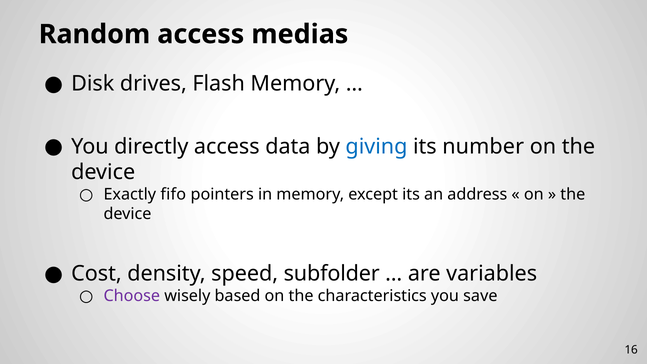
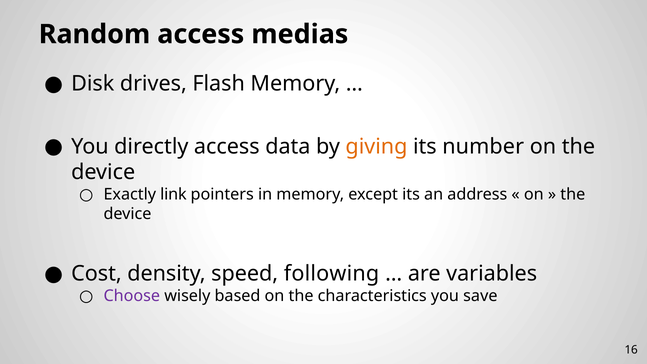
giving colour: blue -> orange
fifo: fifo -> link
subfolder: subfolder -> following
